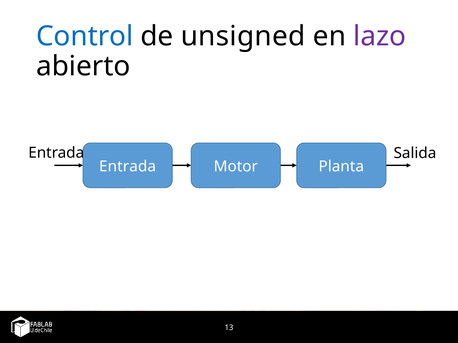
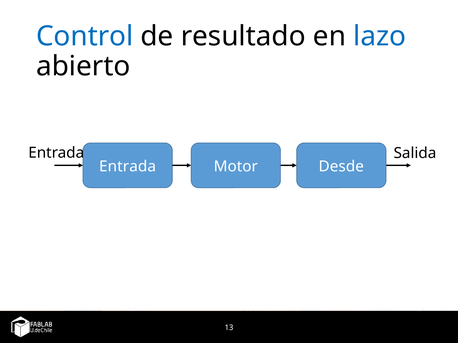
unsigned: unsigned -> resultado
lazo colour: purple -> blue
Planta: Planta -> Desde
